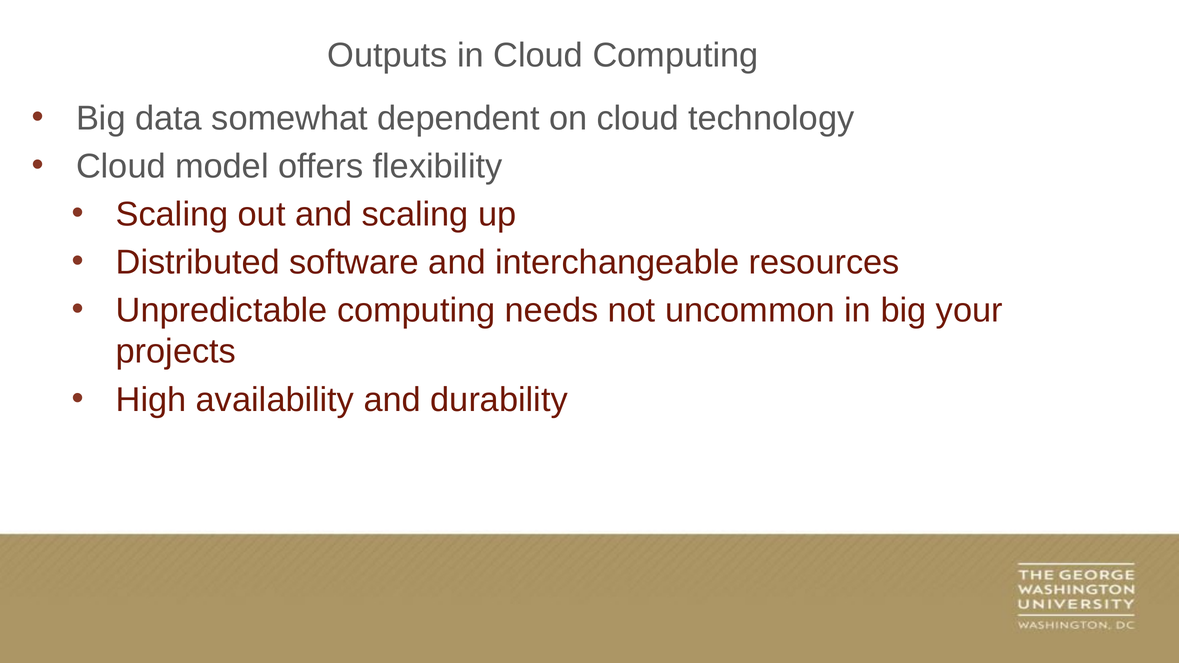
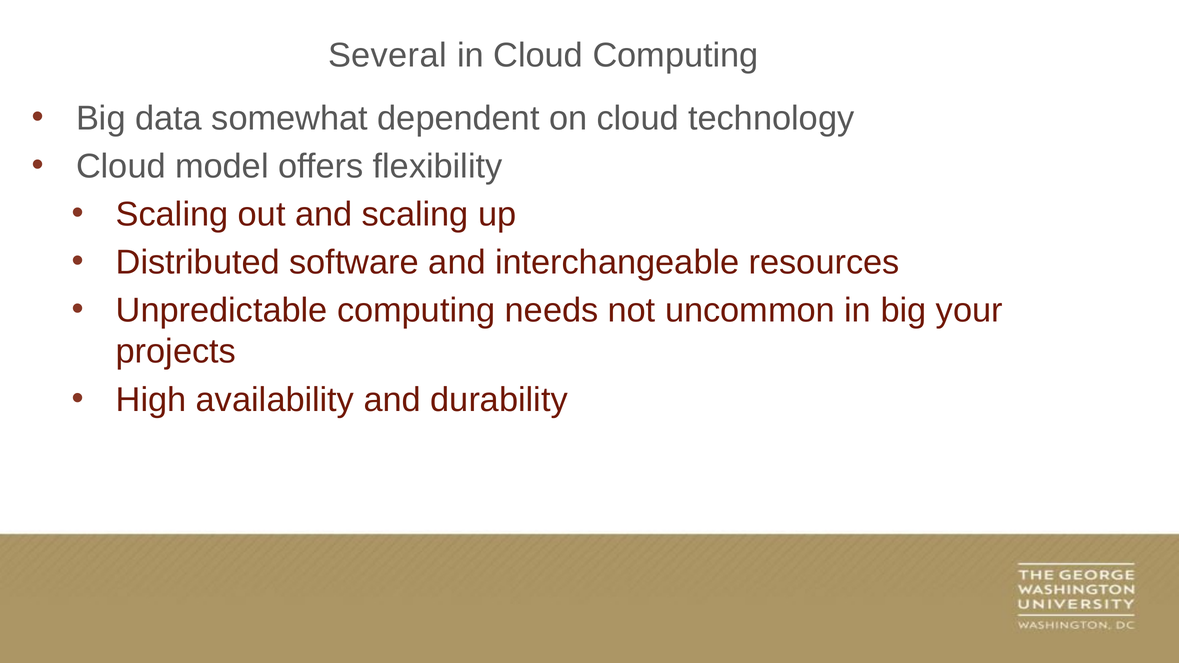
Outputs: Outputs -> Several
